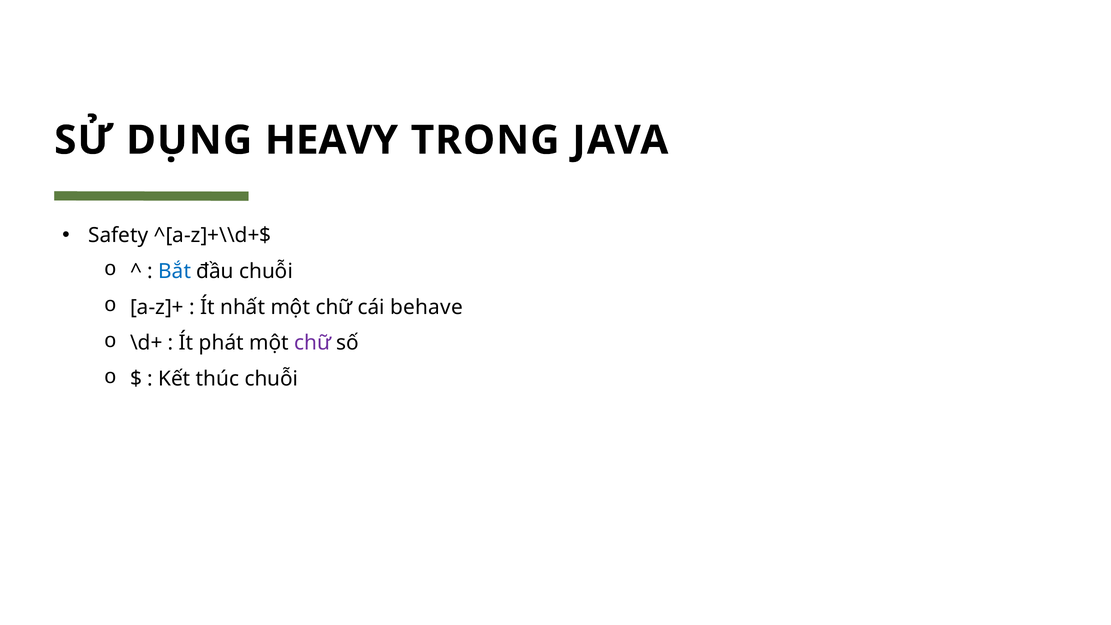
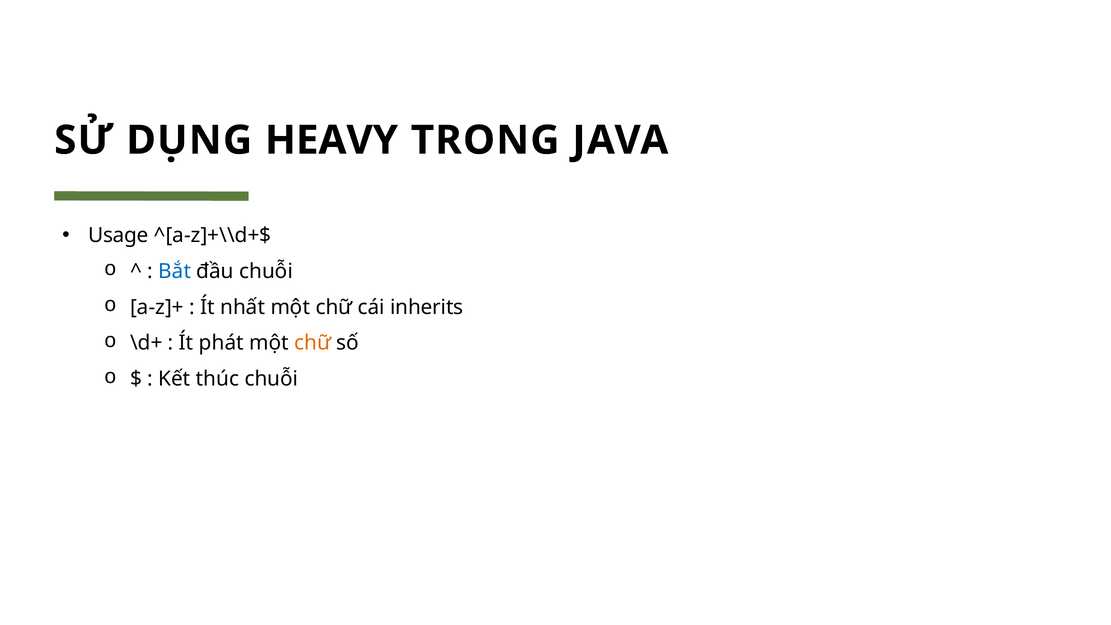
Safety: Safety -> Usage
behave: behave -> inherits
chữ at (313, 343) colour: purple -> orange
